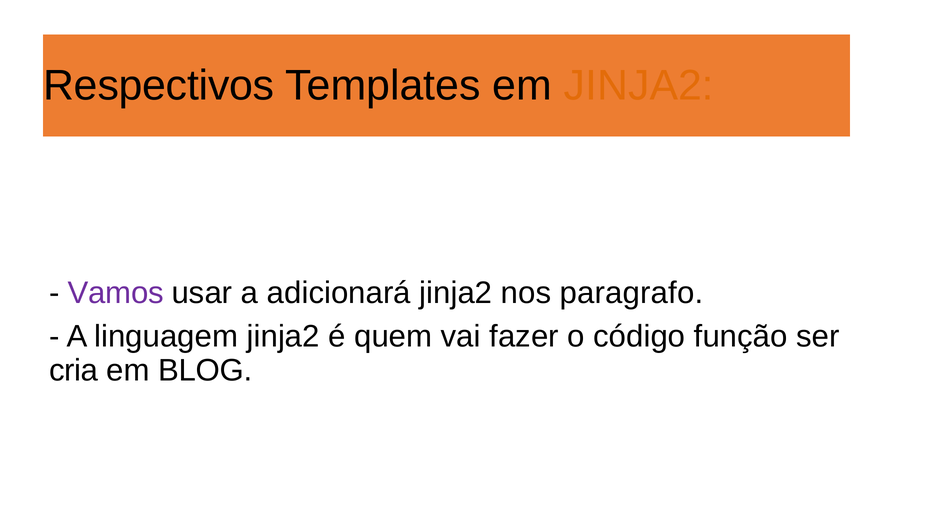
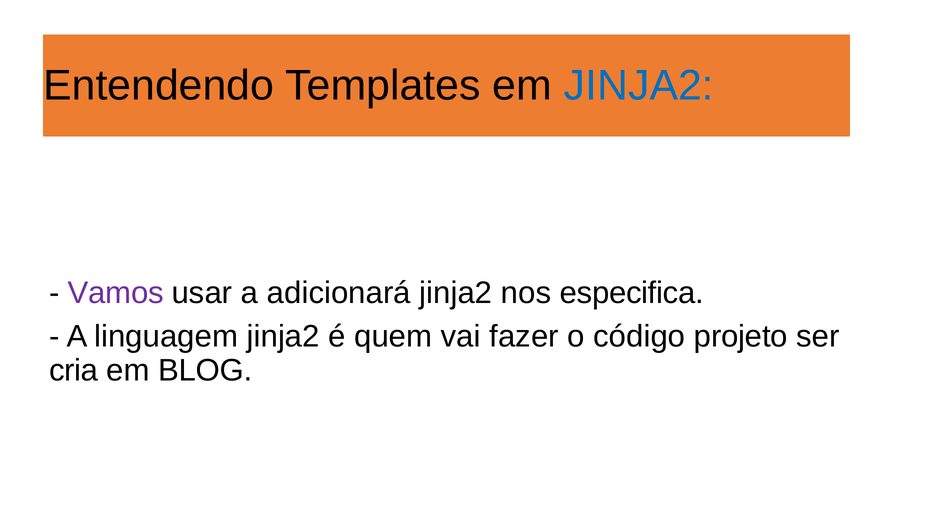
Respectivos: Respectivos -> Entendendo
JINJA2 at (639, 85) colour: orange -> blue
paragrafo: paragrafo -> especifica
função: função -> projeto
